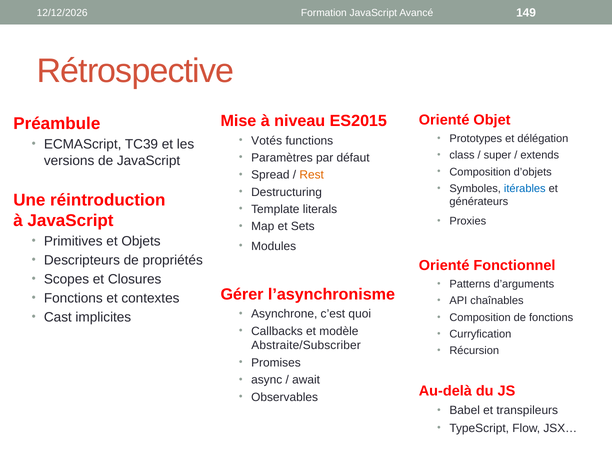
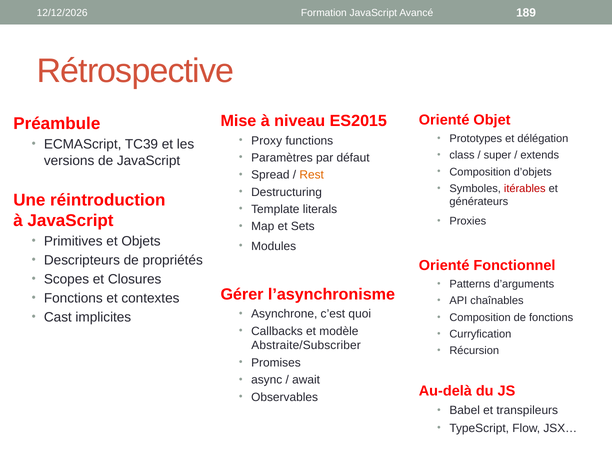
149: 149 -> 189
Votés: Votés -> Proxy
itérables colour: blue -> red
